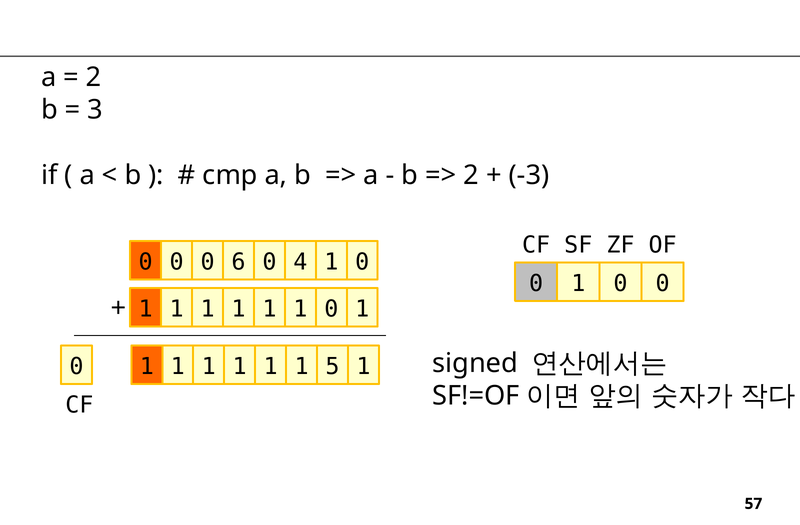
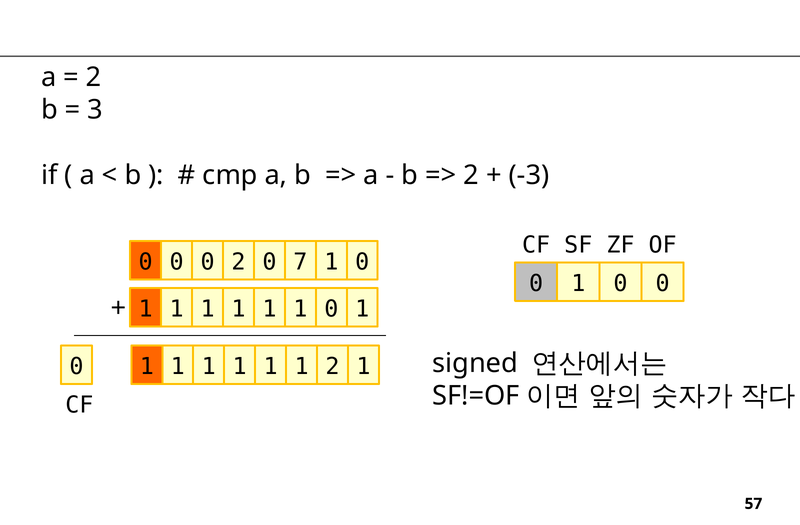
0 6: 6 -> 2
4: 4 -> 7
1 5: 5 -> 2
